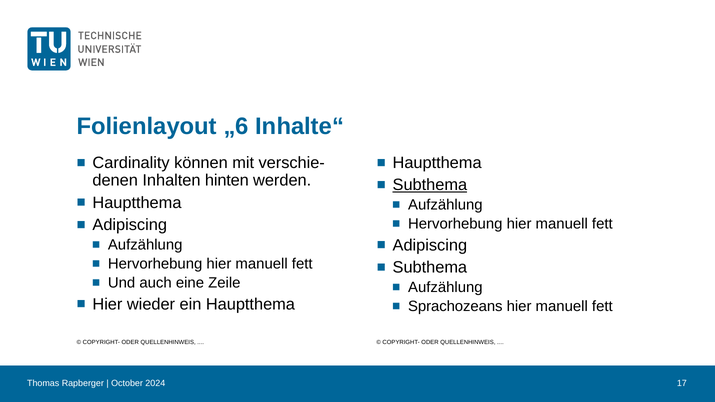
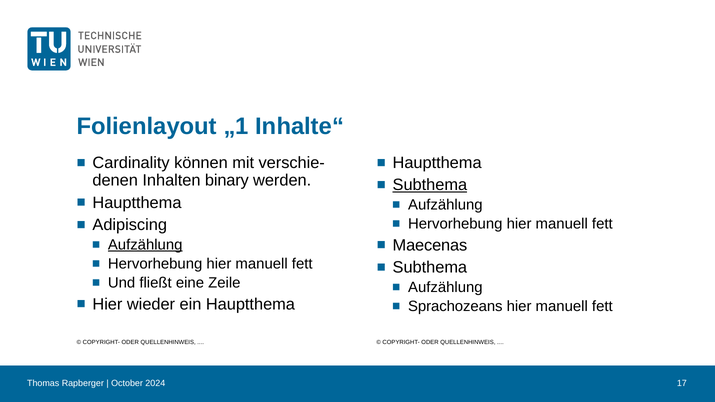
„6: „6 -> „1
hinten: hinten -> binary
Adipiscing at (430, 245): Adipiscing -> Maecenas
Aufzählung at (145, 245) underline: none -> present
auch: auch -> fließt
